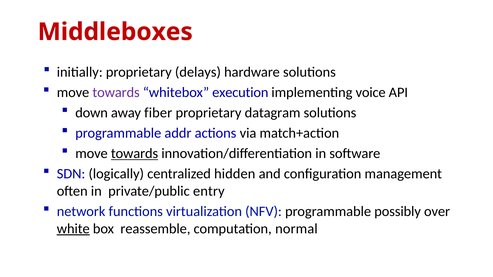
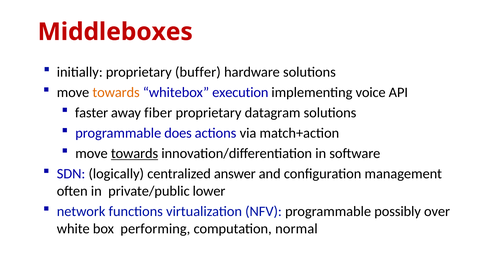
delays: delays -> buffer
towards at (116, 93) colour: purple -> orange
down: down -> faster
addr: addr -> does
hidden: hidden -> answer
entry: entry -> lower
white underline: present -> none
reassemble: reassemble -> performing
